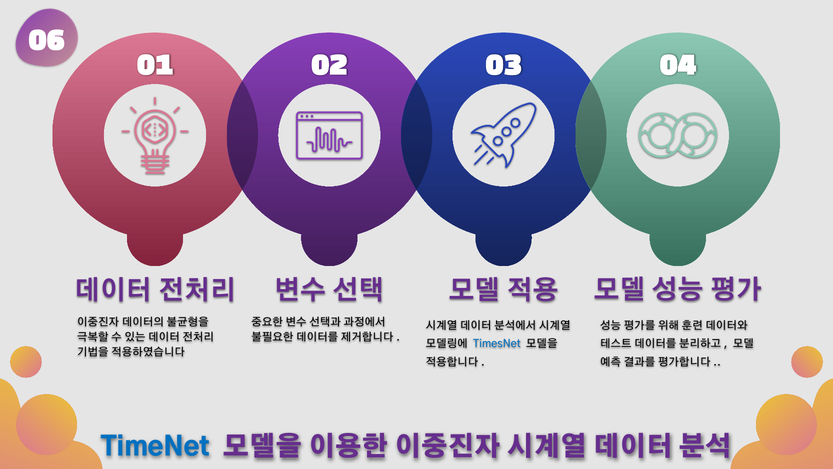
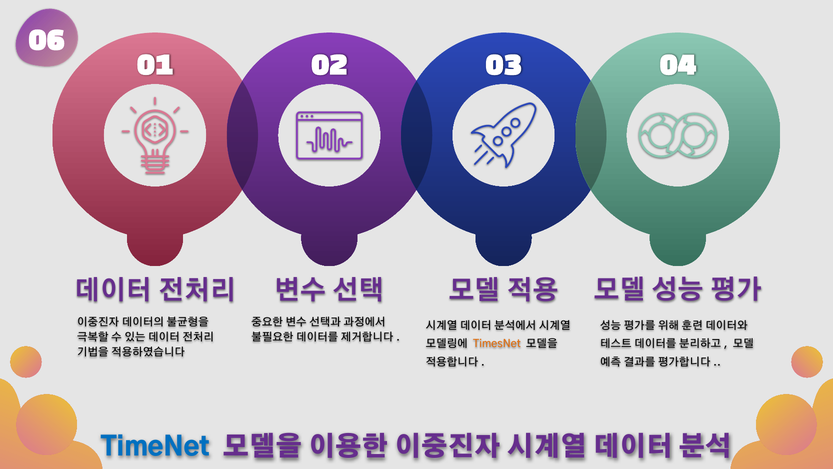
TimesNet colour: blue -> orange
